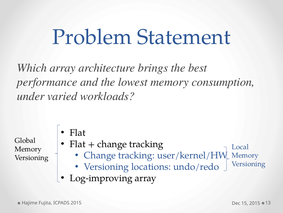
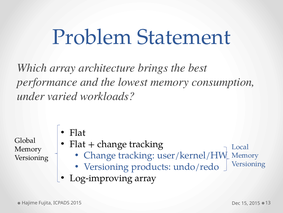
locations: locations -> products
